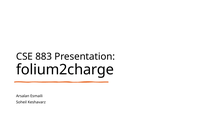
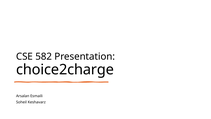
883: 883 -> 582
folium2charge: folium2charge -> choice2charge
